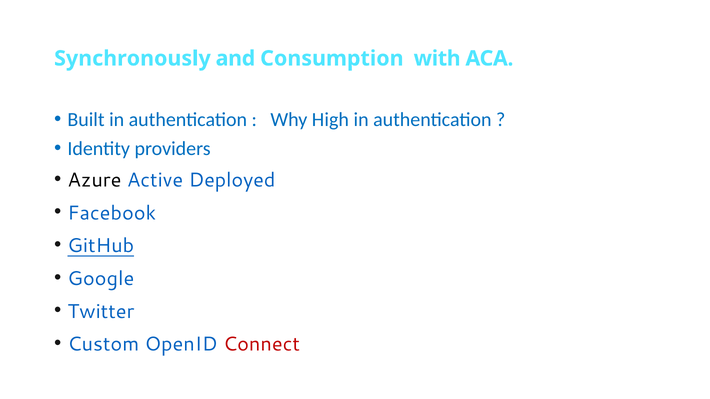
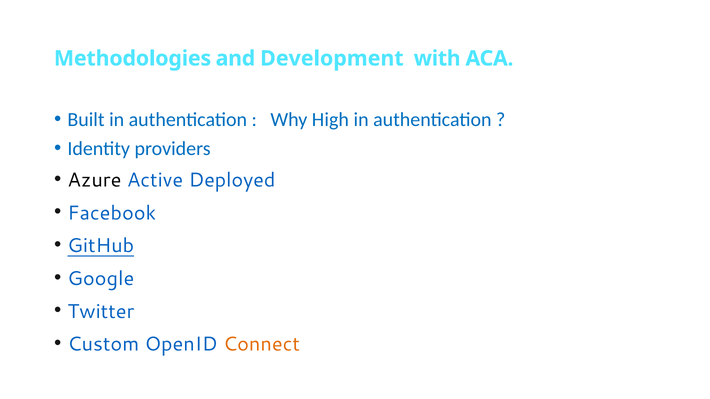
Synchronously: Synchronously -> Methodologies
Consumption: Consumption -> Development
Connect colour: red -> orange
